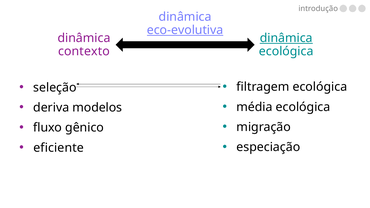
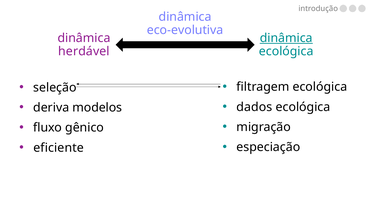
eco-evolutiva underline: present -> none
contexto: contexto -> herdável
média: média -> dados
